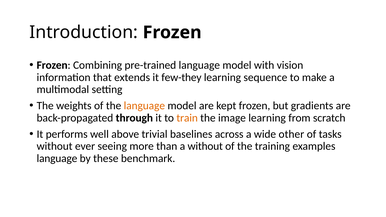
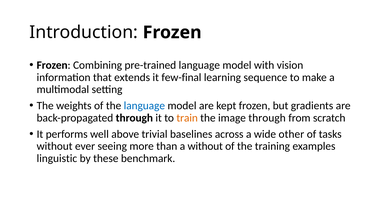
few-they: few-they -> few-final
language at (144, 106) colour: orange -> blue
image learning: learning -> through
language at (57, 158): language -> linguistic
